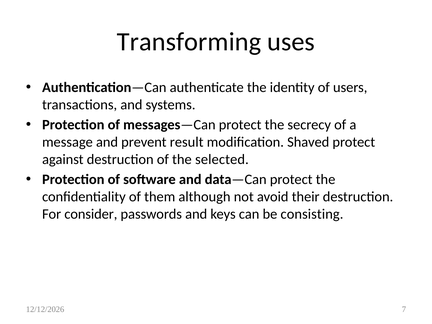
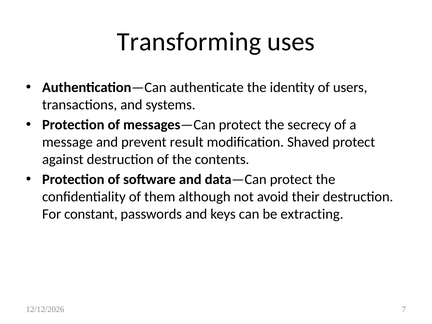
selected: selected -> contents
consider: consider -> constant
consisting: consisting -> extracting
